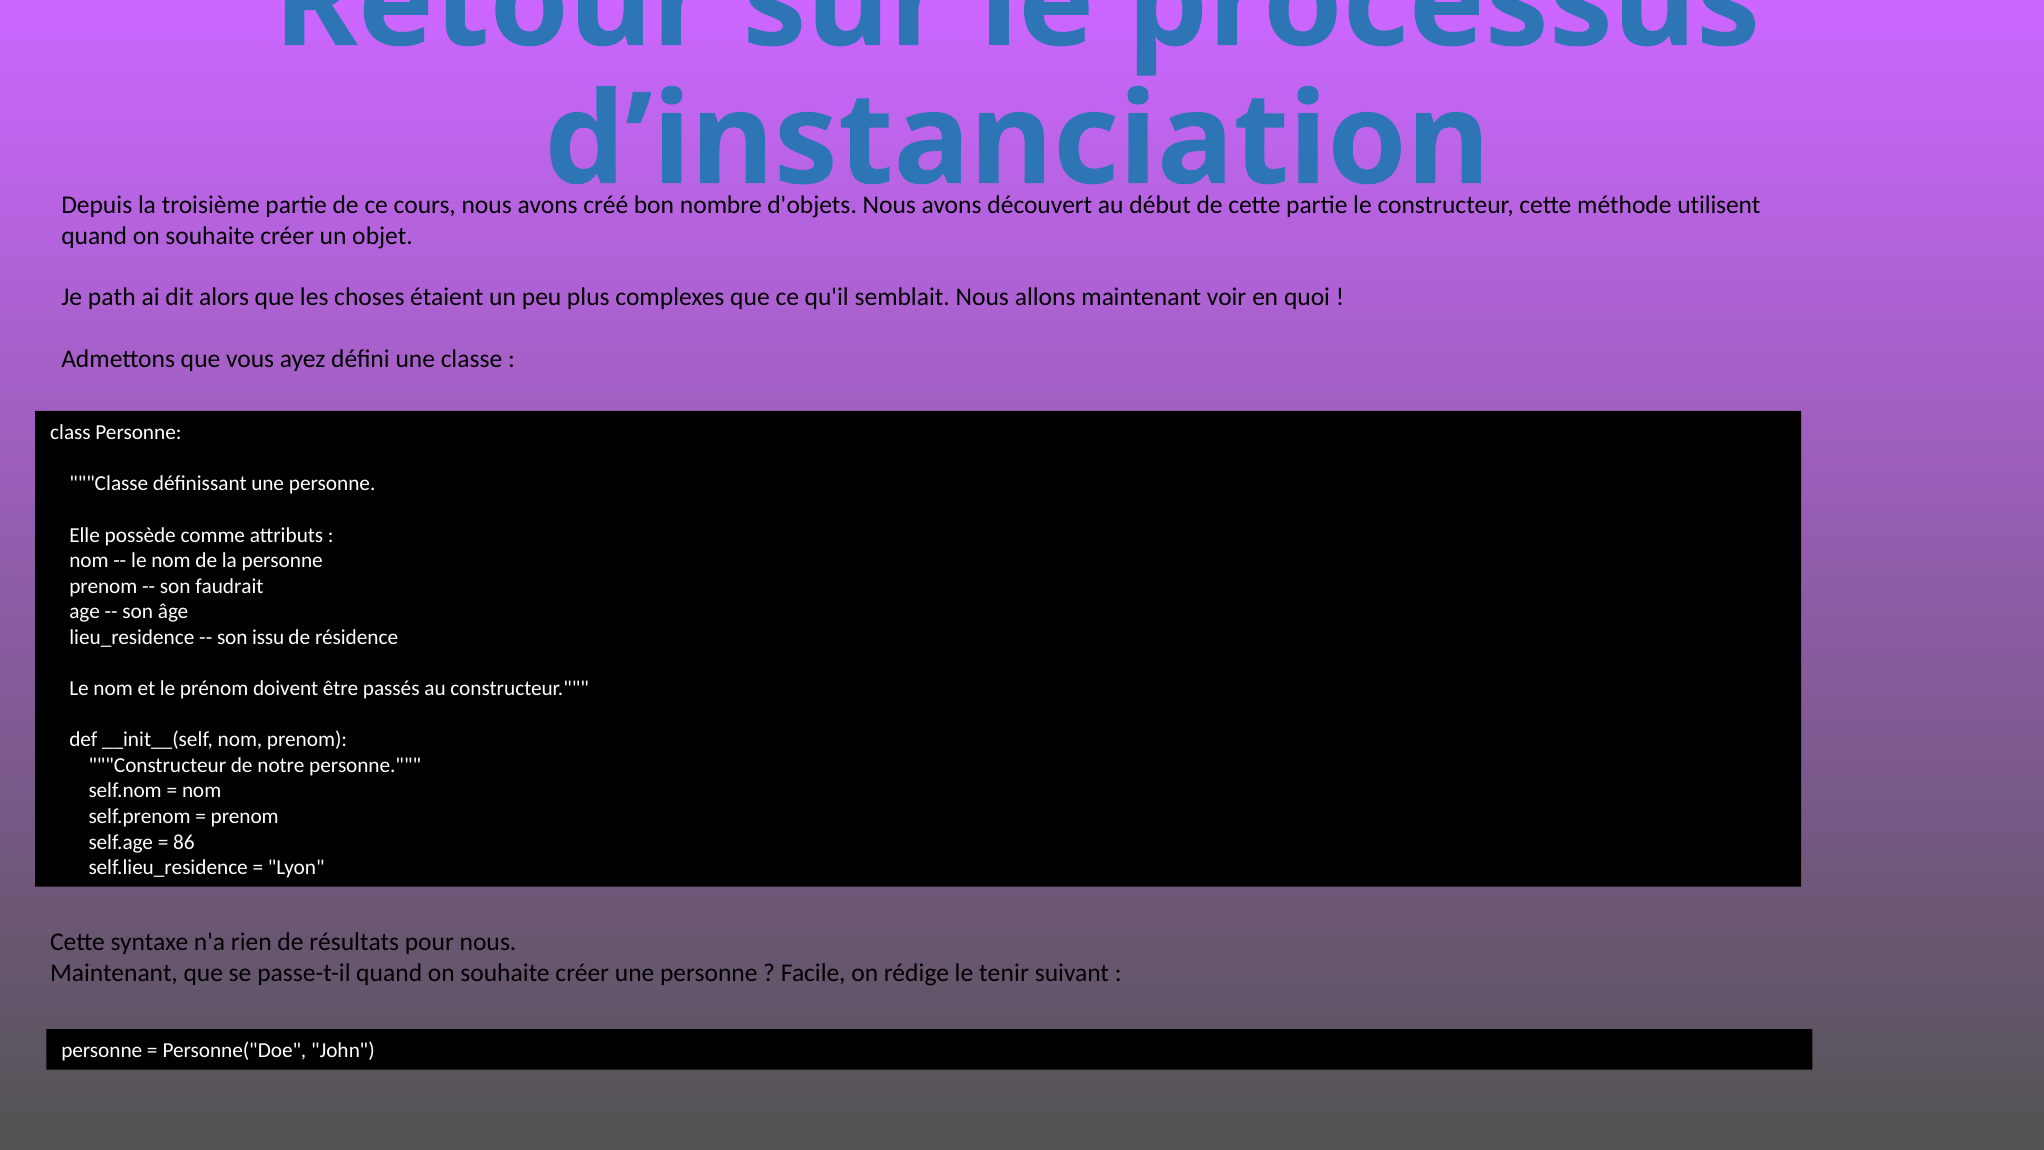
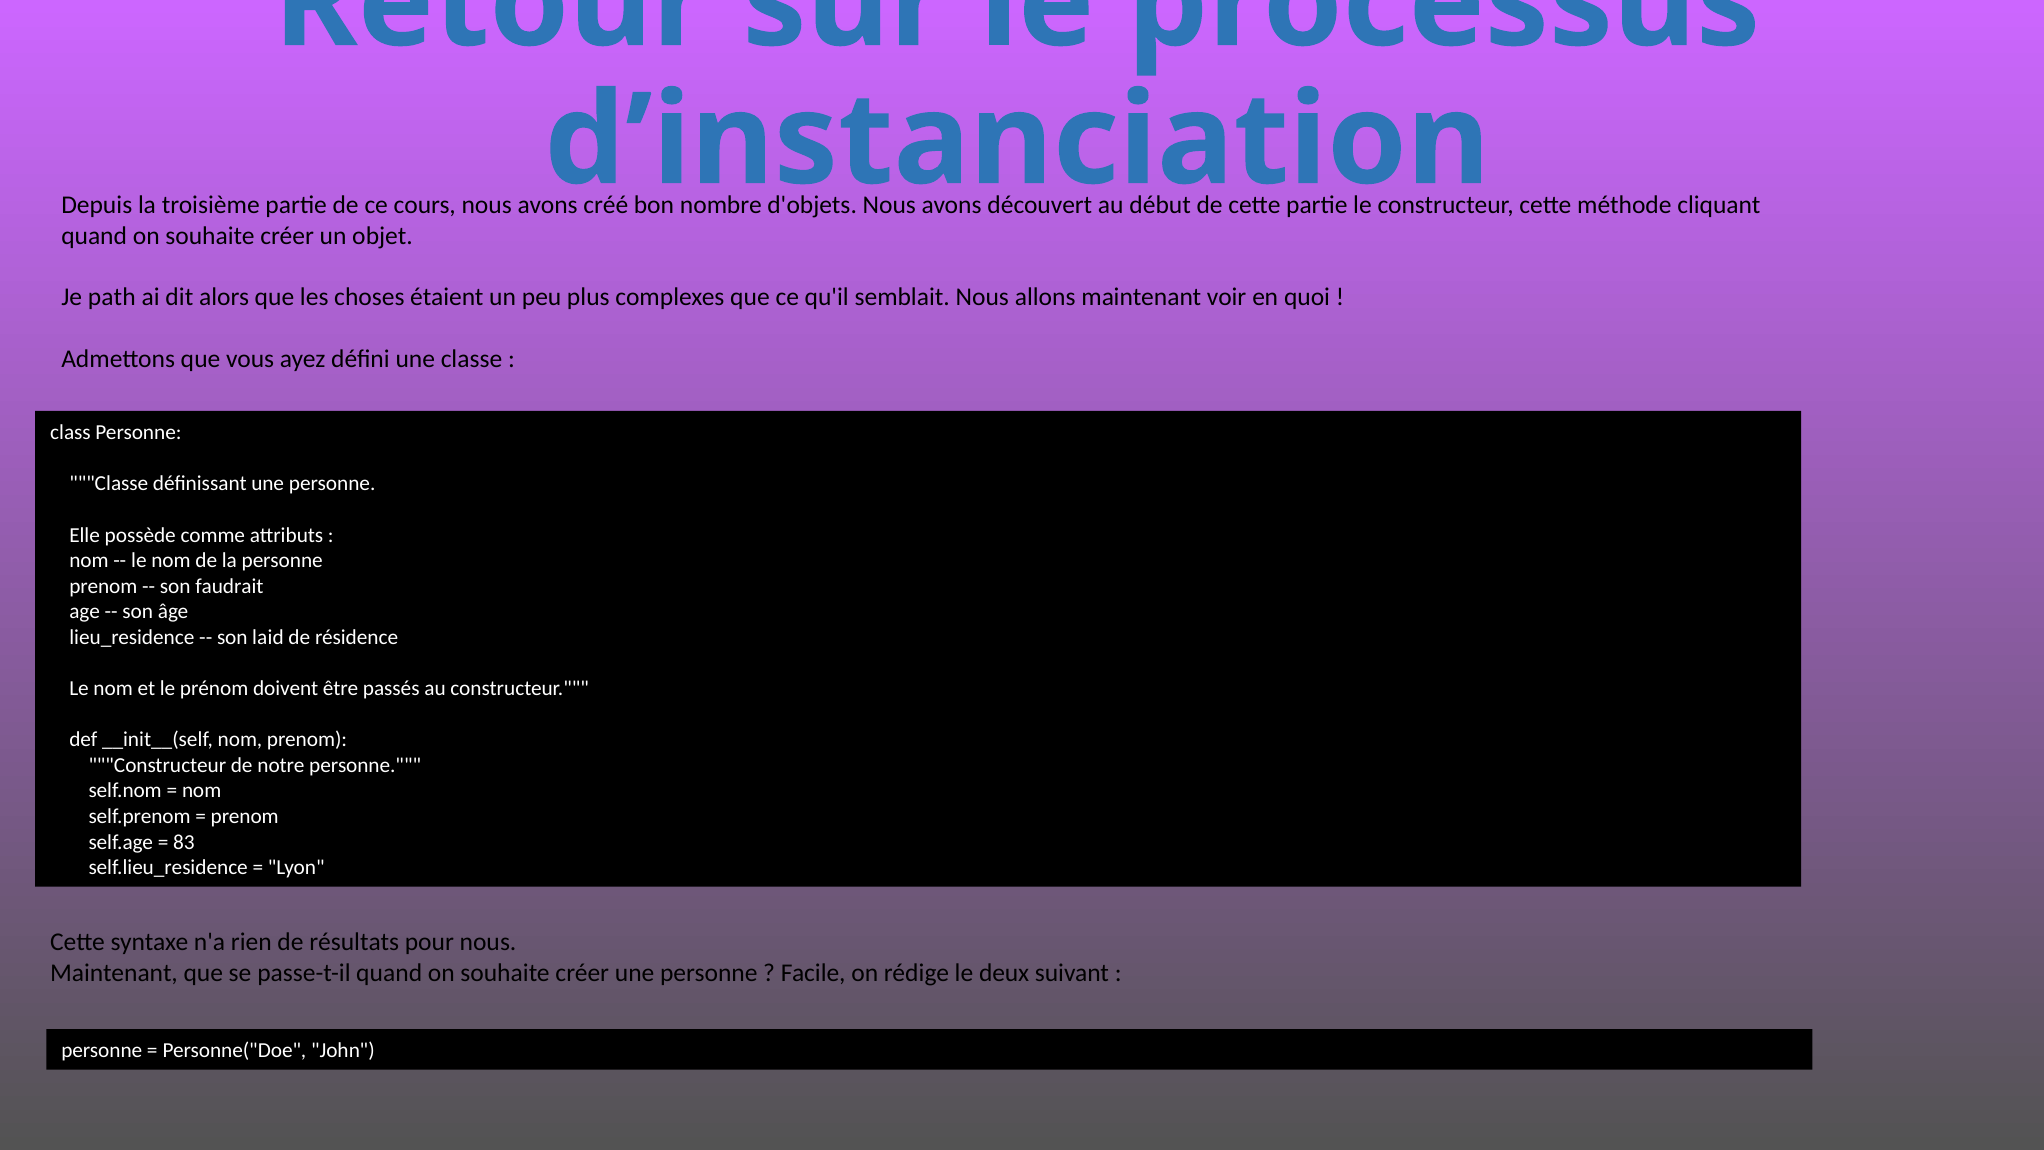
utilisent: utilisent -> cliquant
issu: issu -> laid
86: 86 -> 83
tenir: tenir -> deux
